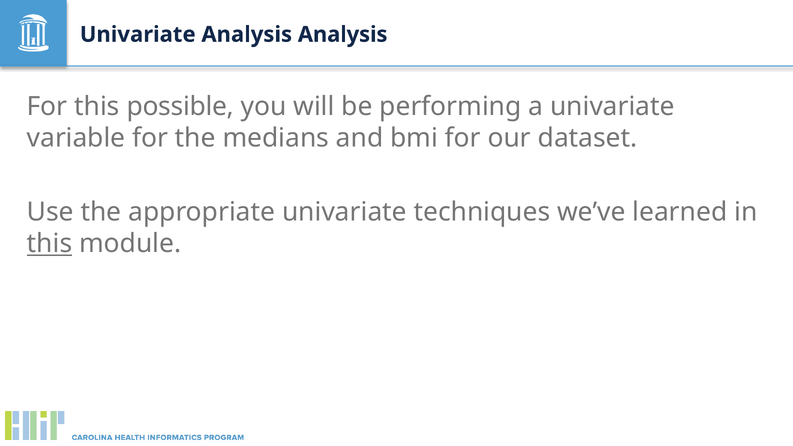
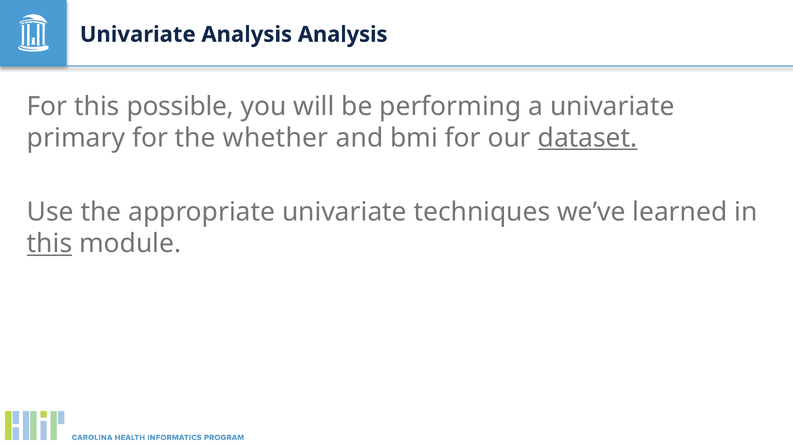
variable: variable -> primary
medians: medians -> whether
dataset underline: none -> present
